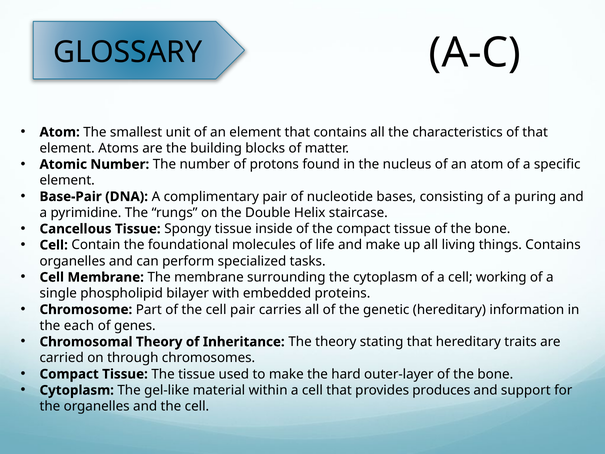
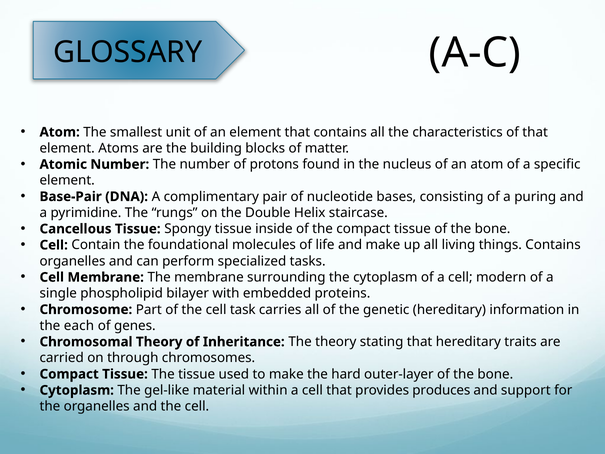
working: working -> modern
cell pair: pair -> task
